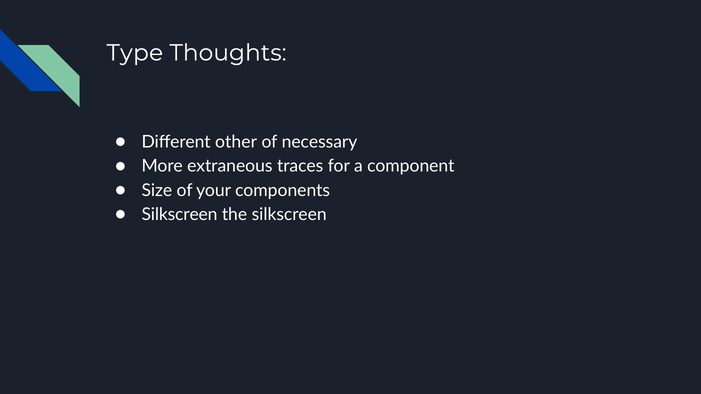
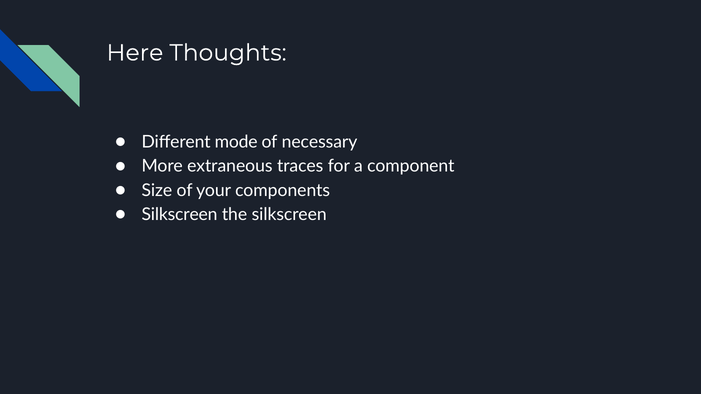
Type: Type -> Here
other: other -> mode
